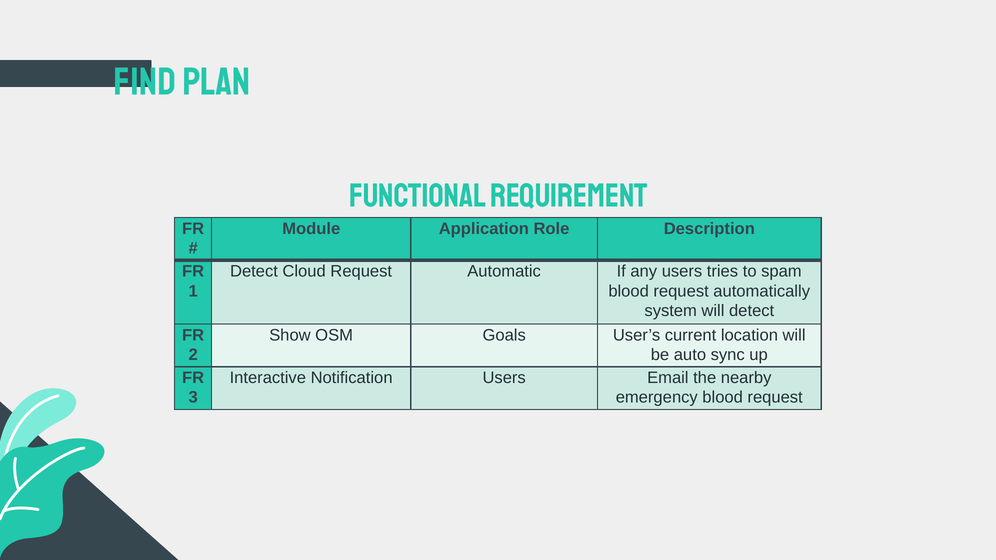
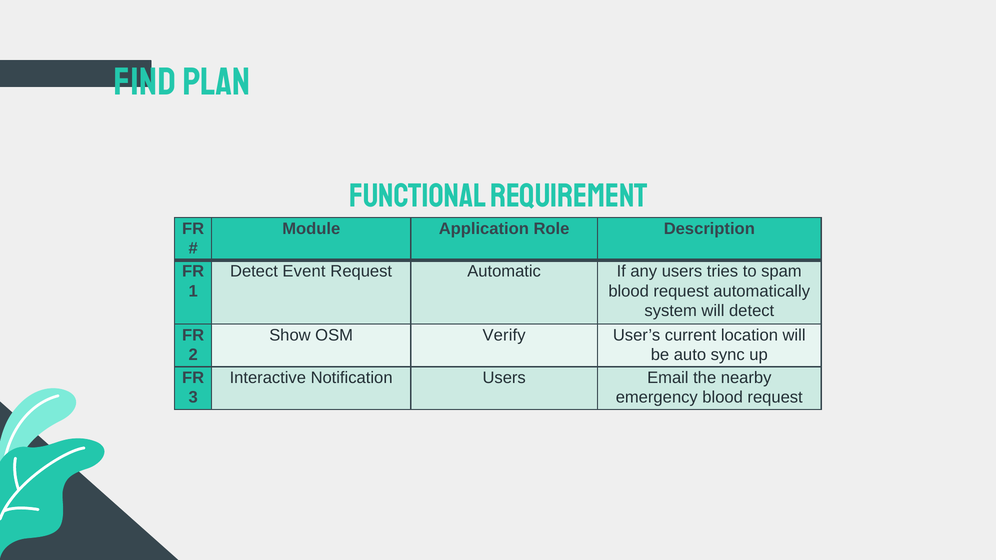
Cloud: Cloud -> Event
Goals: Goals -> Verify
